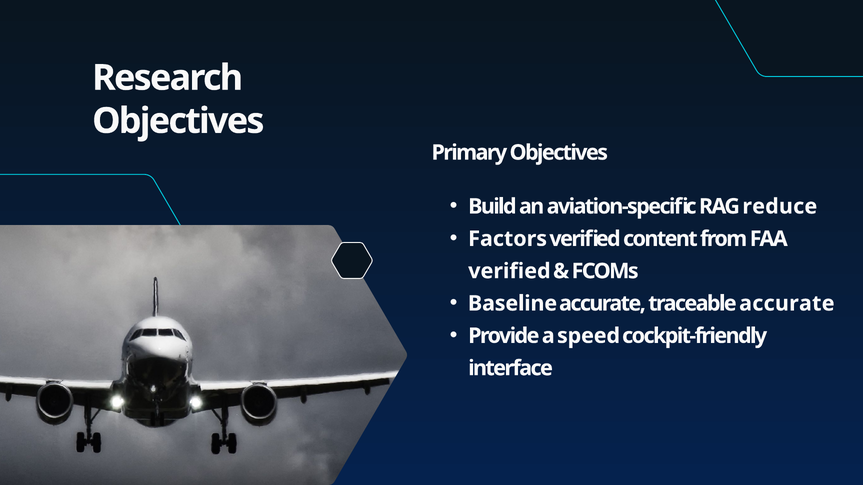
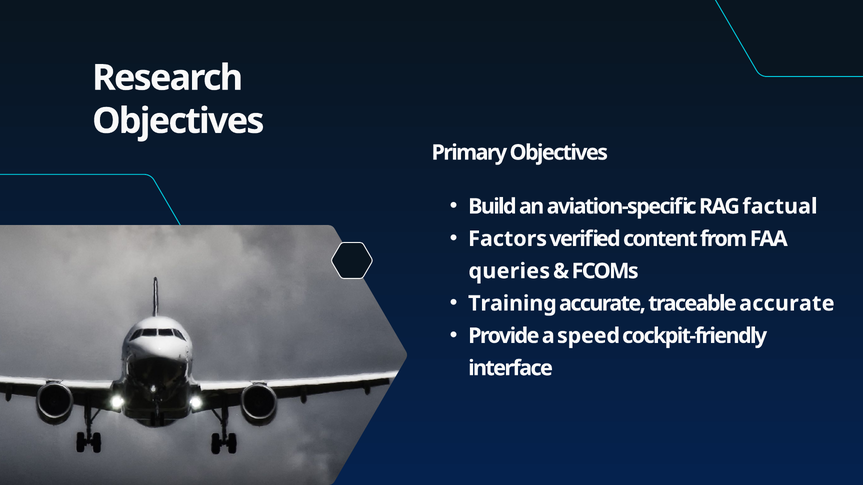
reduce: reduce -> factual
verified at (509, 271): verified -> queries
Baseline: Baseline -> Training
